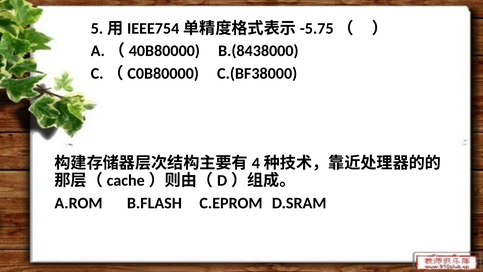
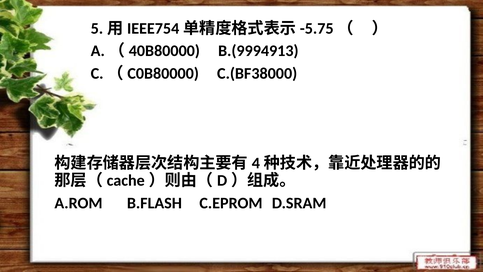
B.(8438000: B.(8438000 -> B.(9994913
